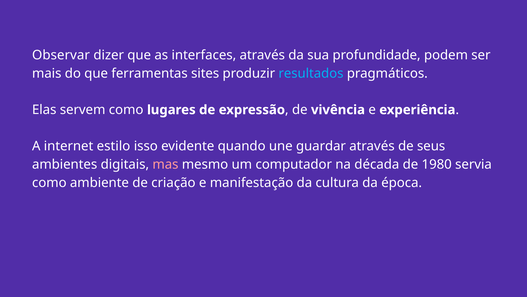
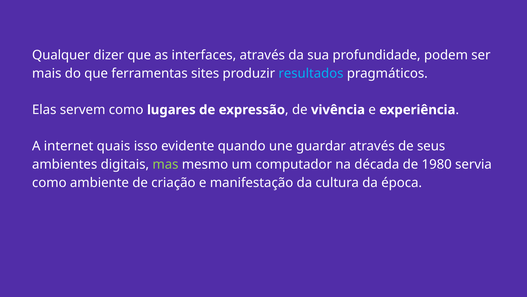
Observar: Observar -> Qualquer
estilo: estilo -> quais
mas colour: pink -> light green
